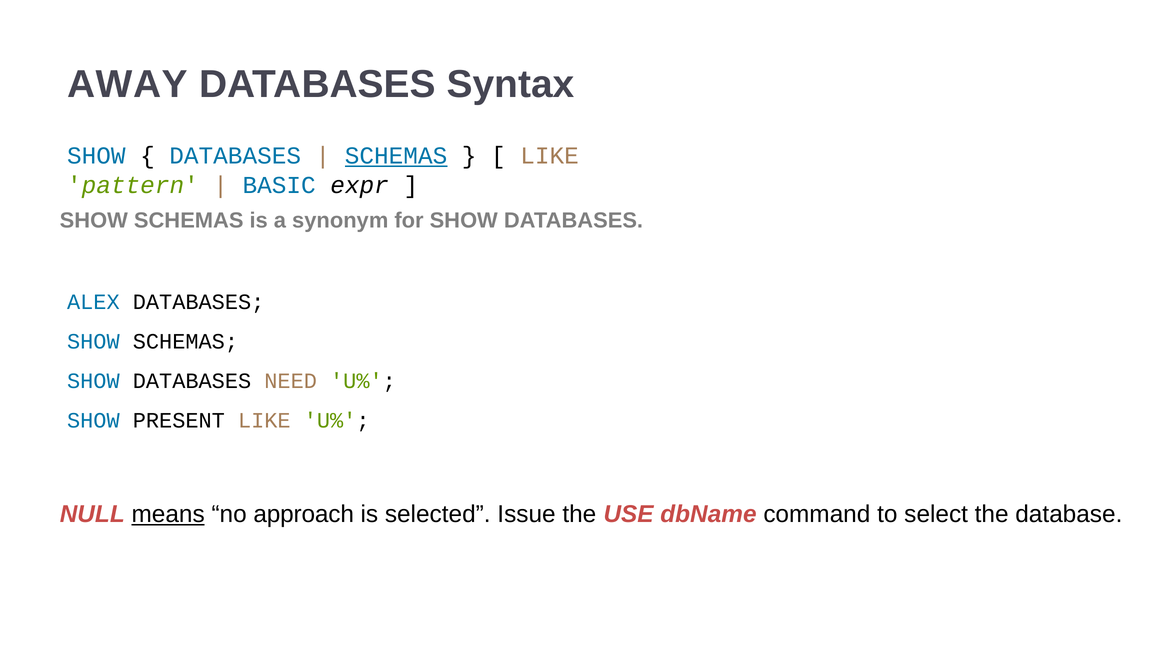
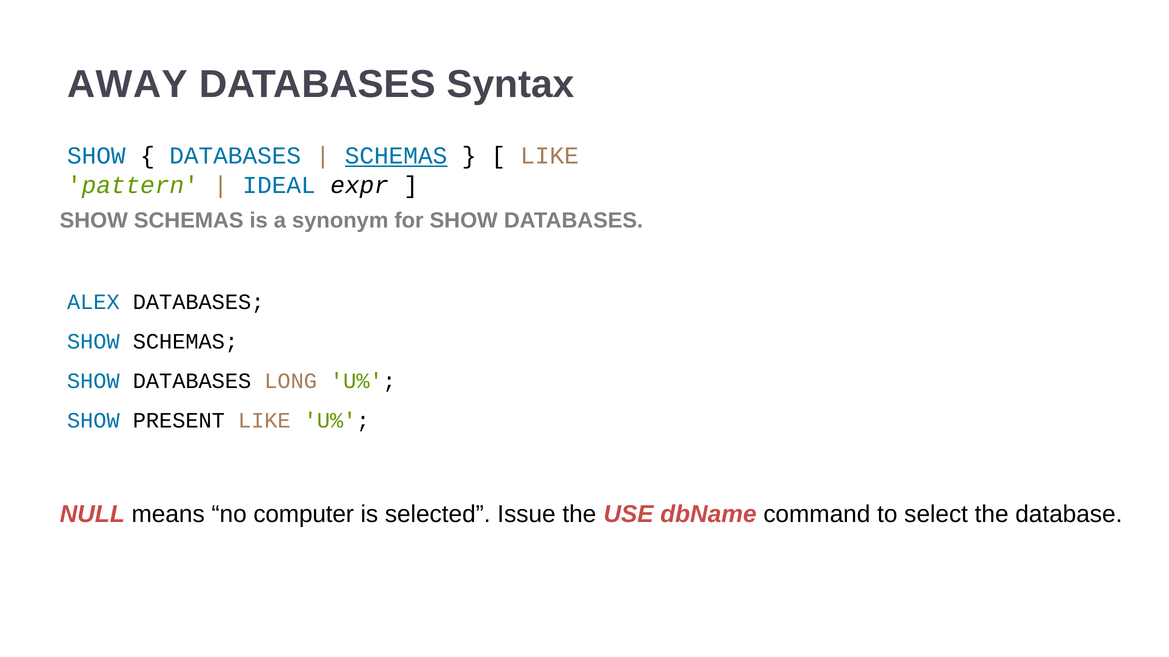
BASIC: BASIC -> IDEAL
NEED: NEED -> LONG
means underline: present -> none
approach: approach -> computer
